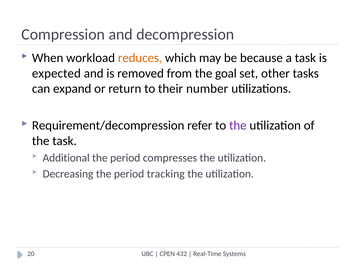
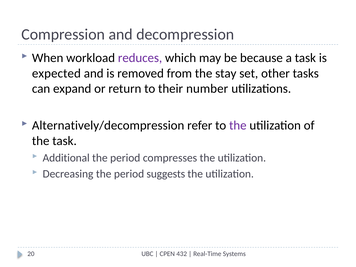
reduces colour: orange -> purple
goal: goal -> stay
Requirement/decompression: Requirement/decompression -> Alternatively/decompression
tracking: tracking -> suggests
